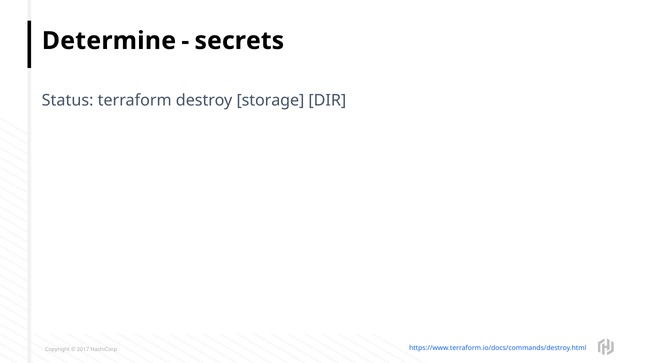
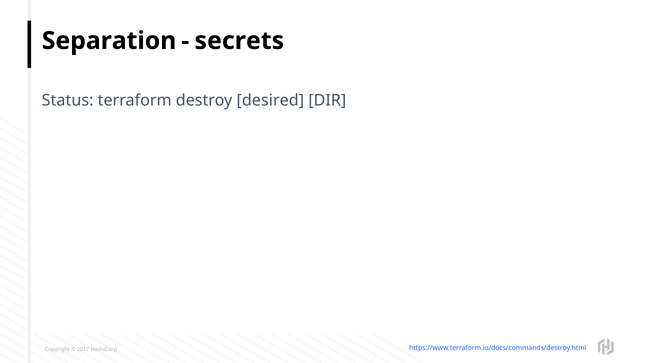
Determine: Determine -> Separation
storage: storage -> desired
